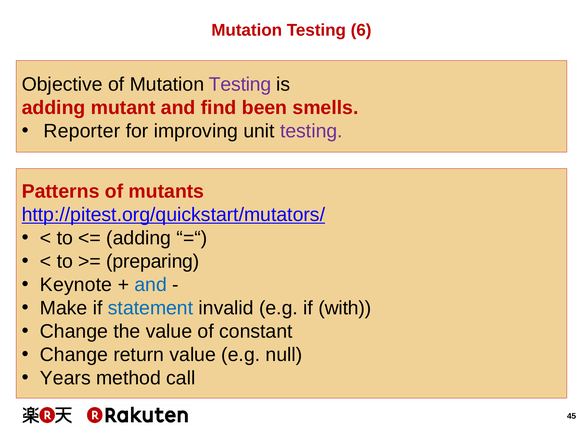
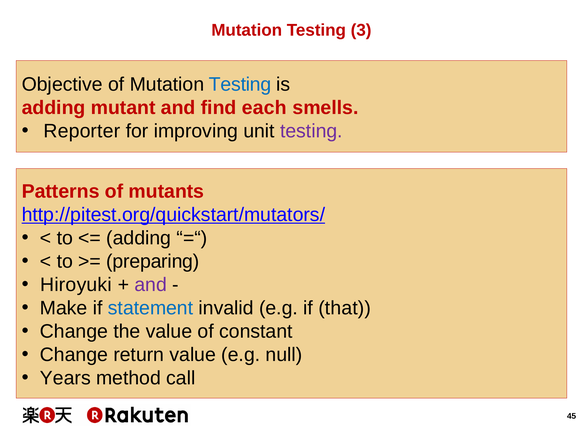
6: 6 -> 3
Testing at (240, 84) colour: purple -> blue
been: been -> each
Keynote: Keynote -> Hiroyuki
and at (151, 284) colour: blue -> purple
with: with -> that
